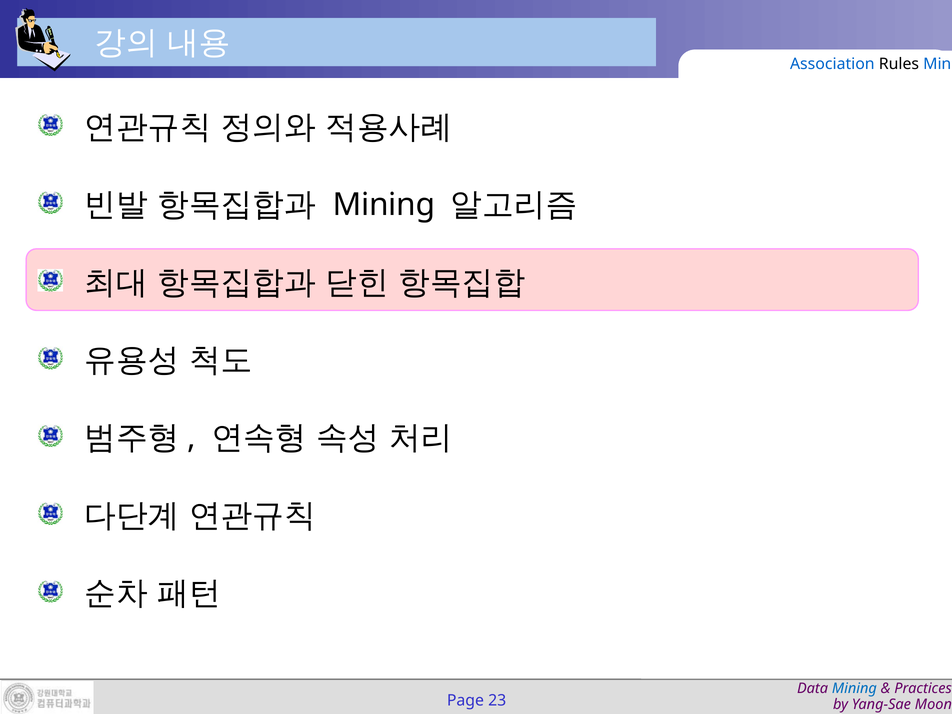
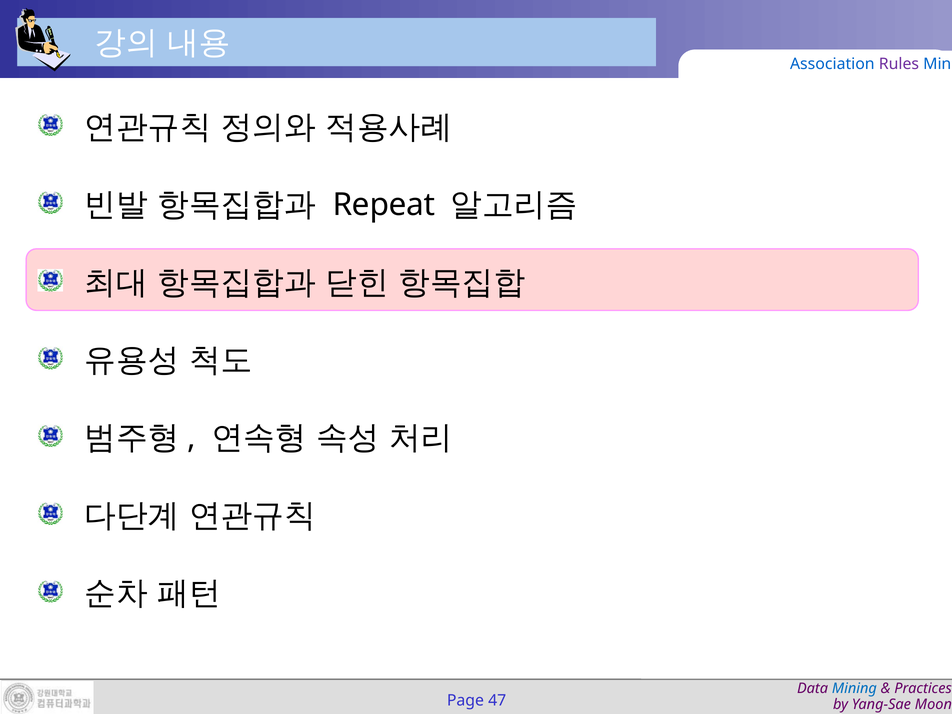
Rules colour: black -> purple
Mining at (384, 205): Mining -> Repeat
23: 23 -> 47
